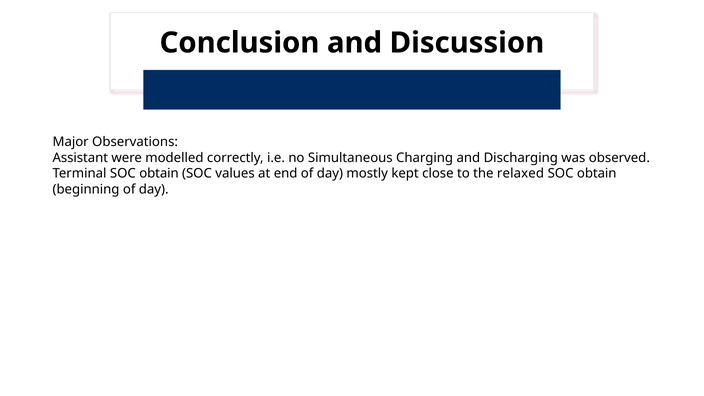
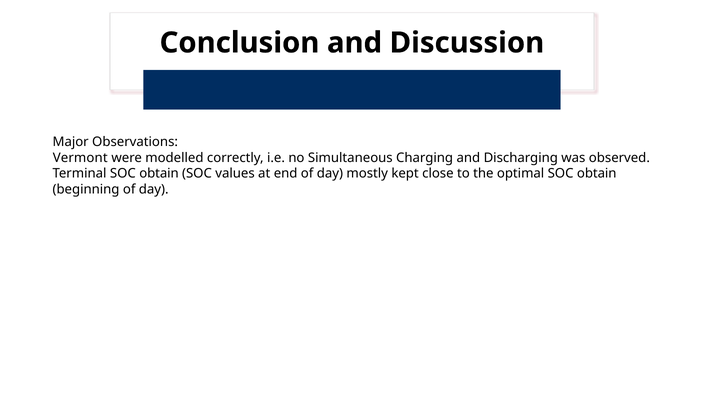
Assistant: Assistant -> Vermont
relaxed: relaxed -> optimal
